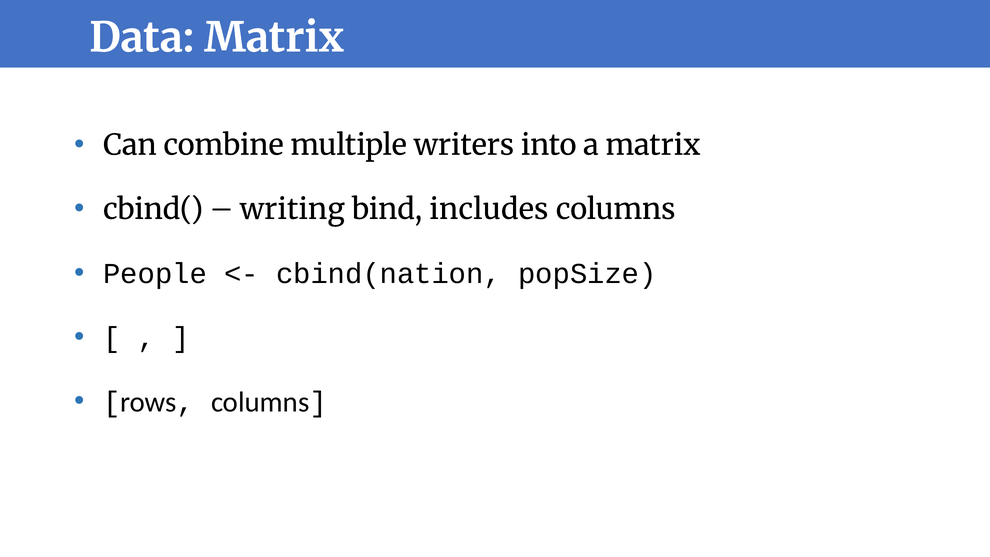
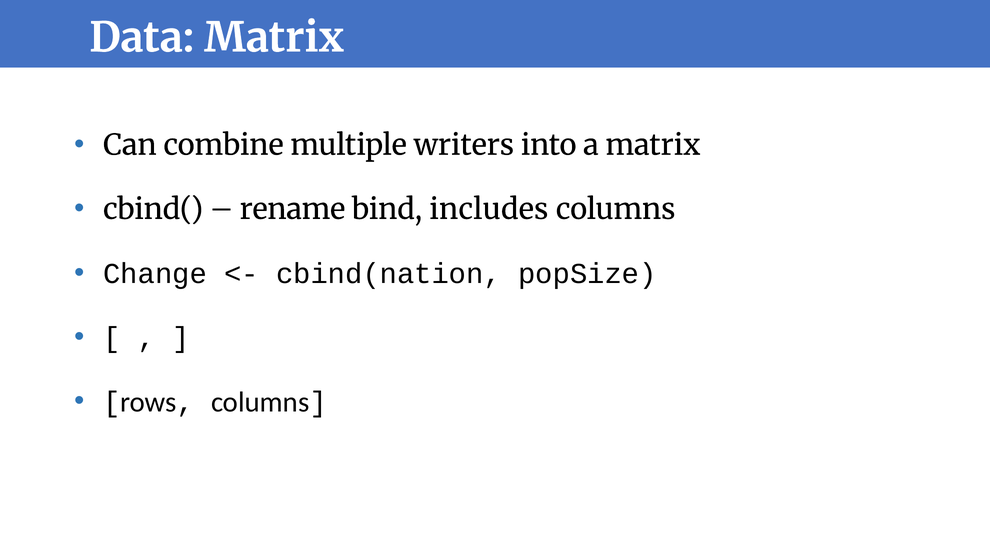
writing: writing -> rename
People: People -> Change
